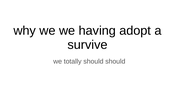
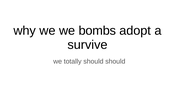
having: having -> bombs
